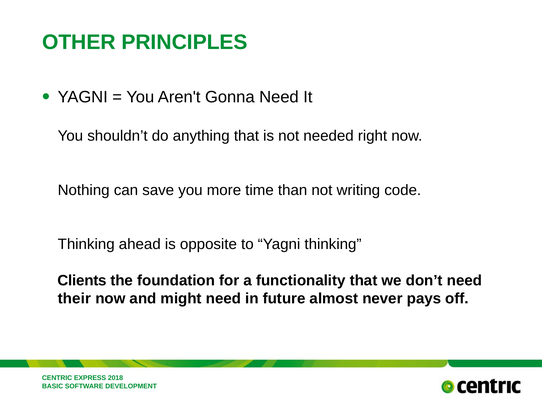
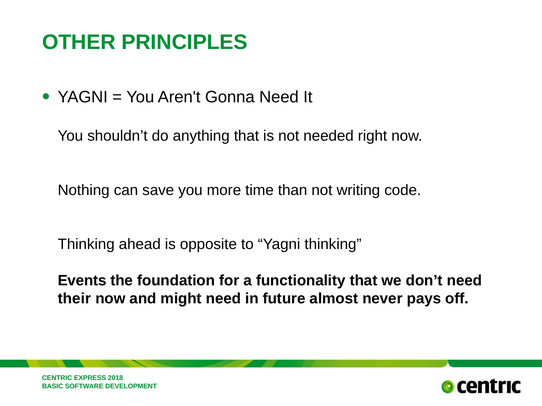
Clients: Clients -> Events
